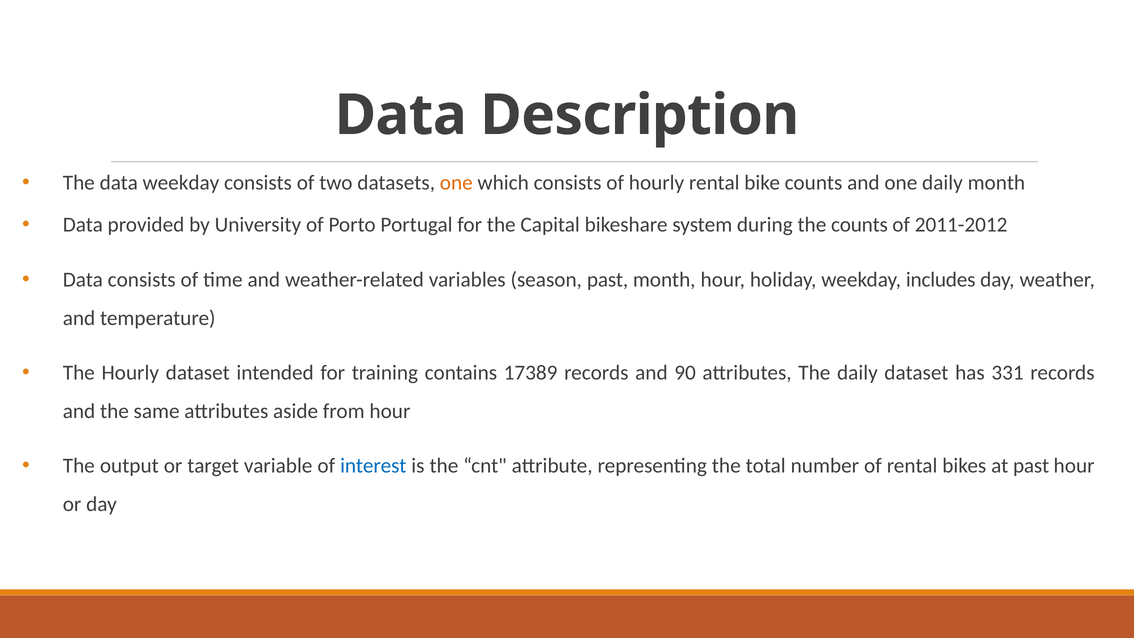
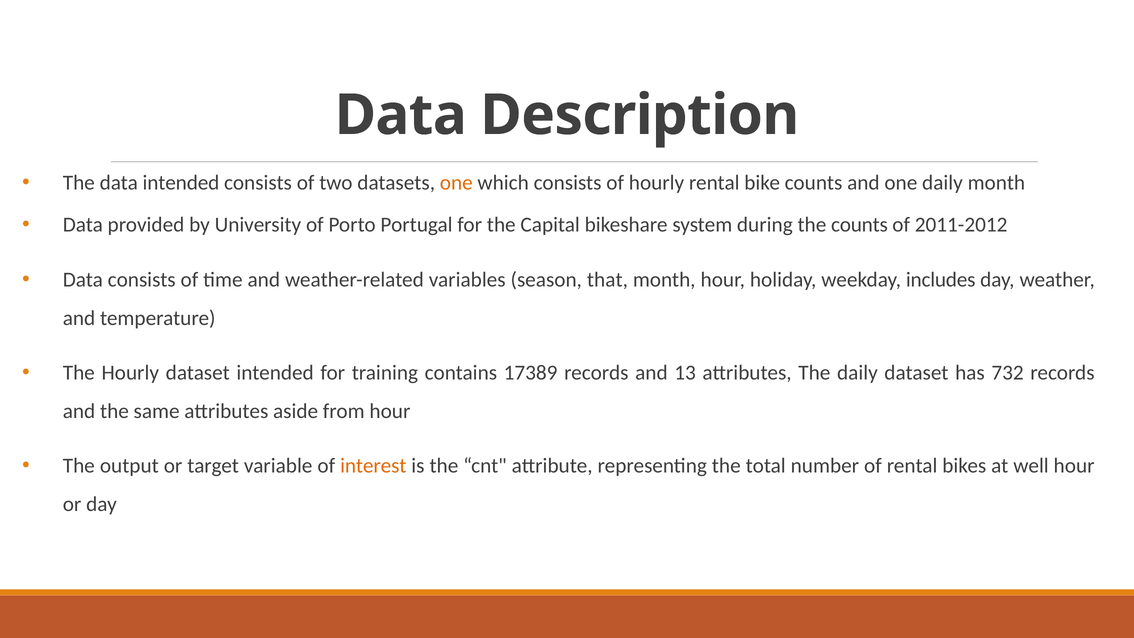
data weekday: weekday -> intended
season past: past -> that
90: 90 -> 13
331: 331 -> 732
interest colour: blue -> orange
at past: past -> well
